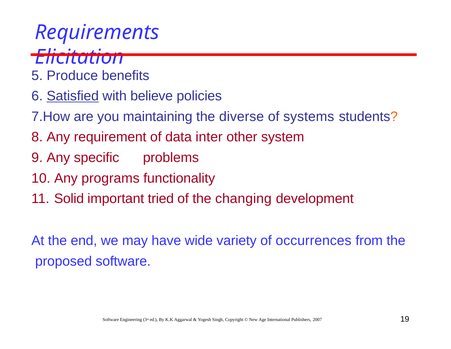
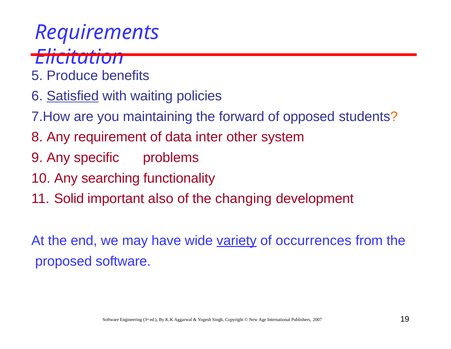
believe: believe -> waiting
diverse: diverse -> forward
systems: systems -> opposed
programs: programs -> searching
tried: tried -> also
variety underline: none -> present
